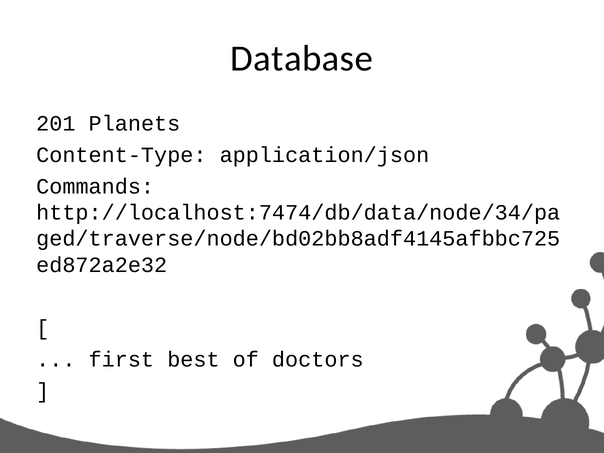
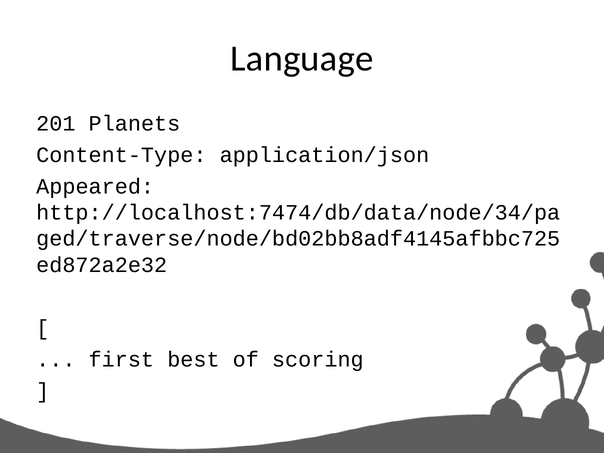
Database: Database -> Language
Commands: Commands -> Appeared
doctors: doctors -> scoring
